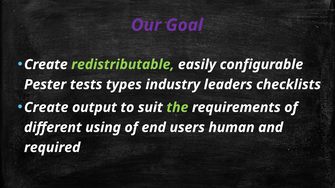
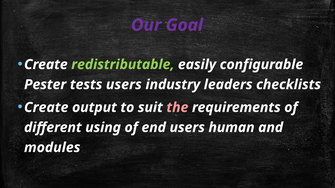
tests types: types -> users
the colour: light green -> pink
required: required -> modules
